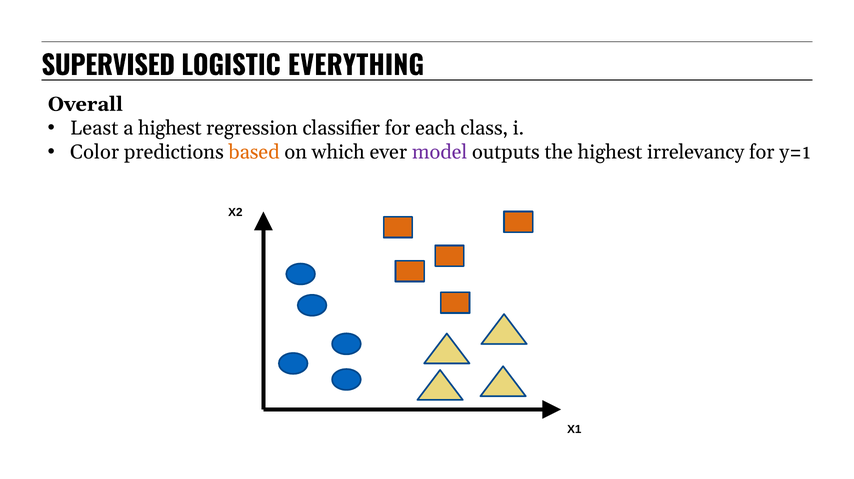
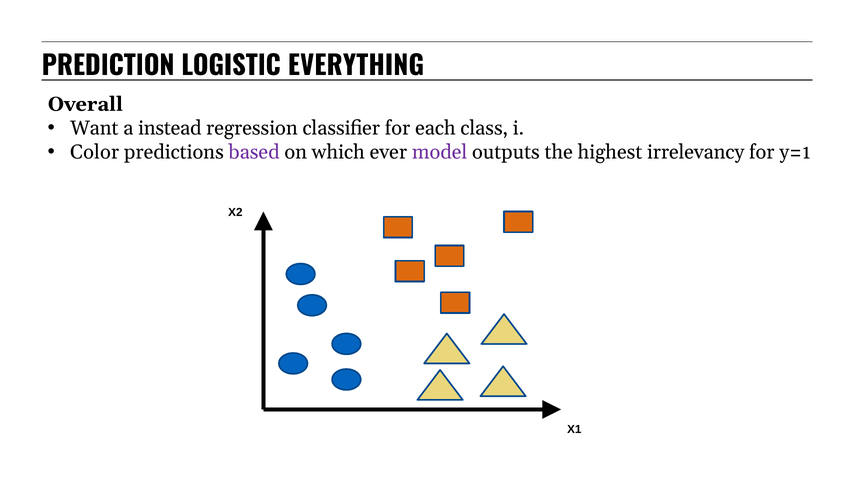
SUPERVISED: SUPERVISED -> PREDICTION
Least: Least -> Want
a highest: highest -> instead
based colour: orange -> purple
